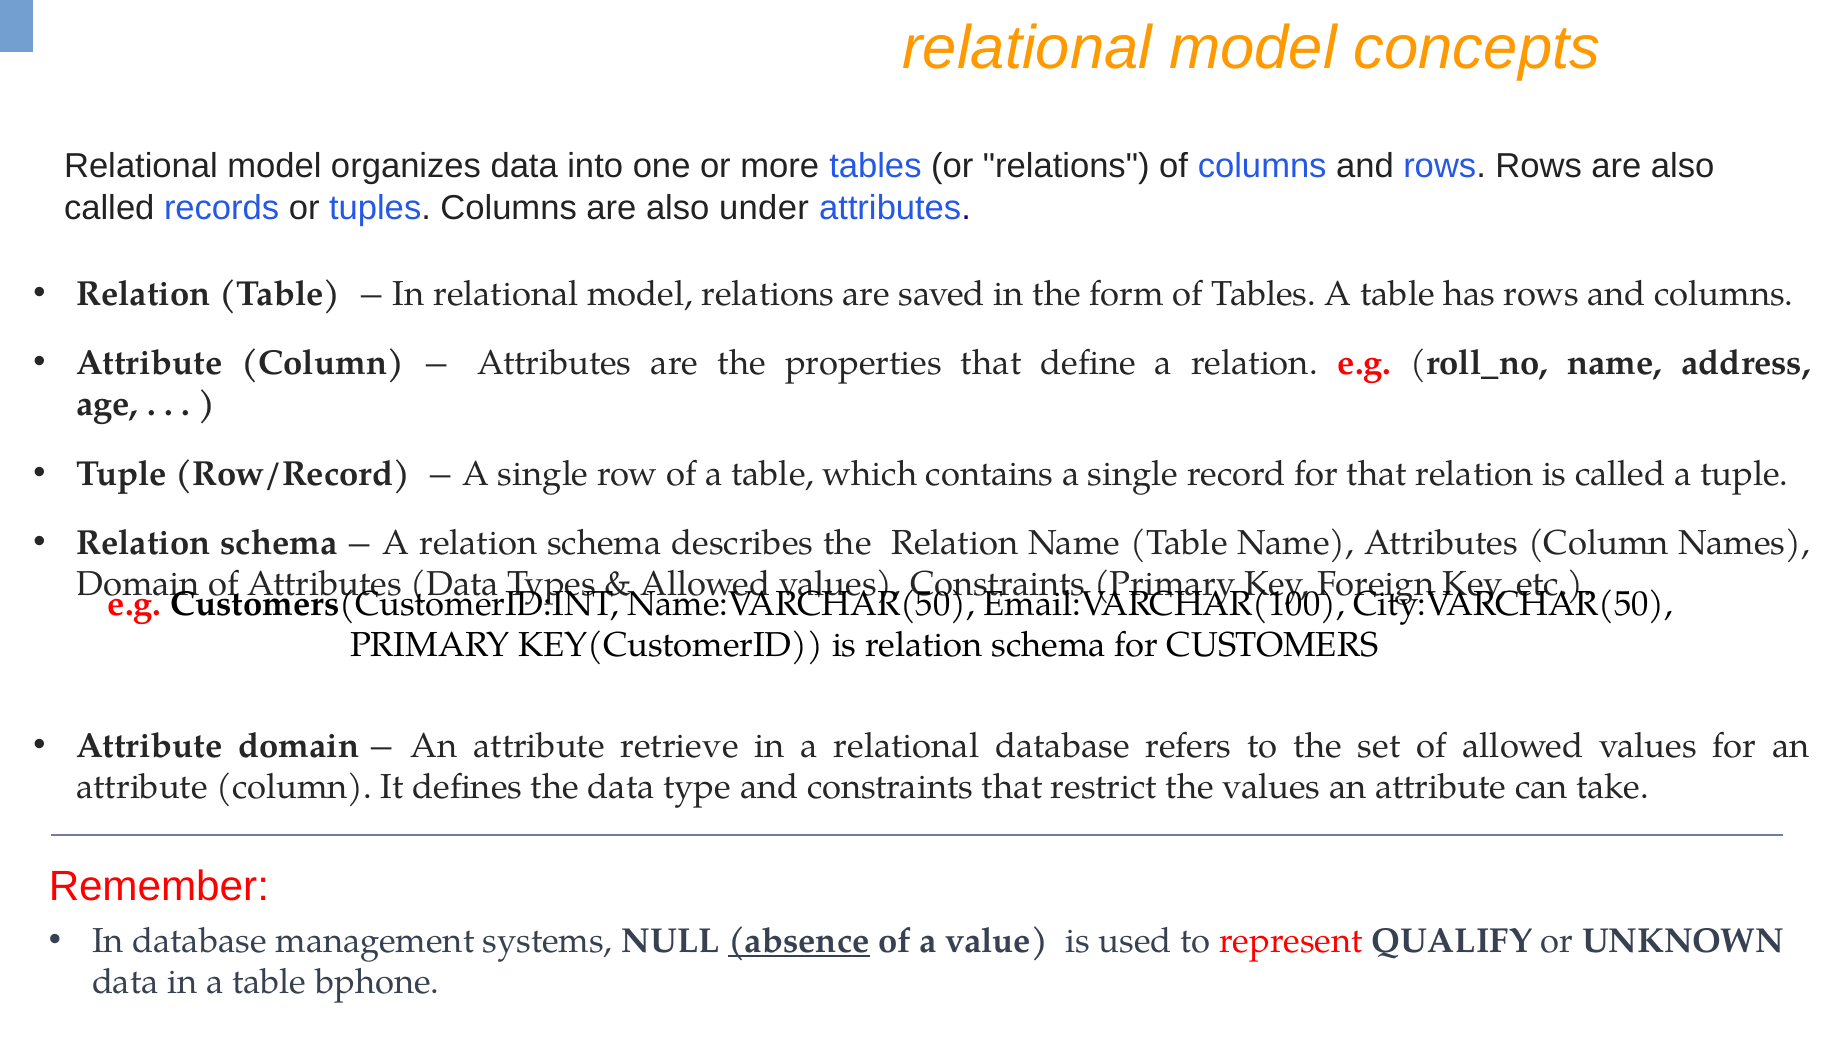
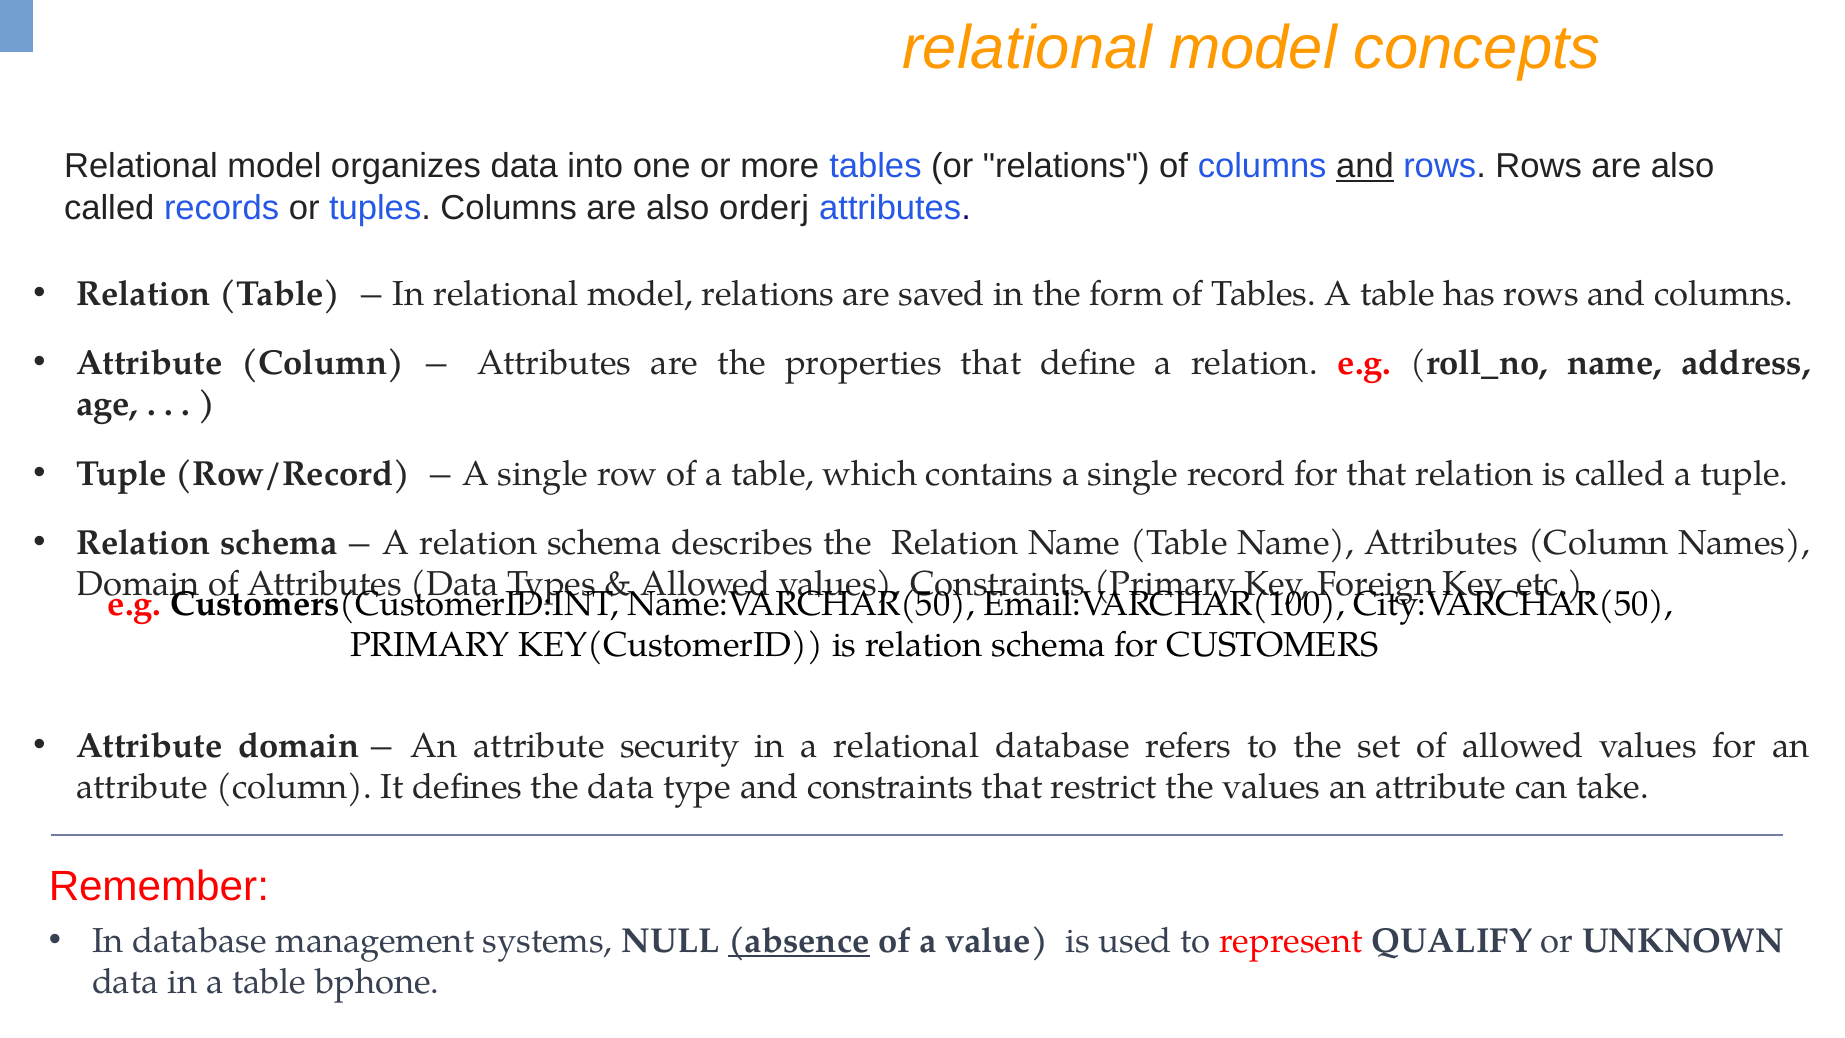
and at (1365, 166) underline: none -> present
under: under -> orderj
retrieve: retrieve -> security
